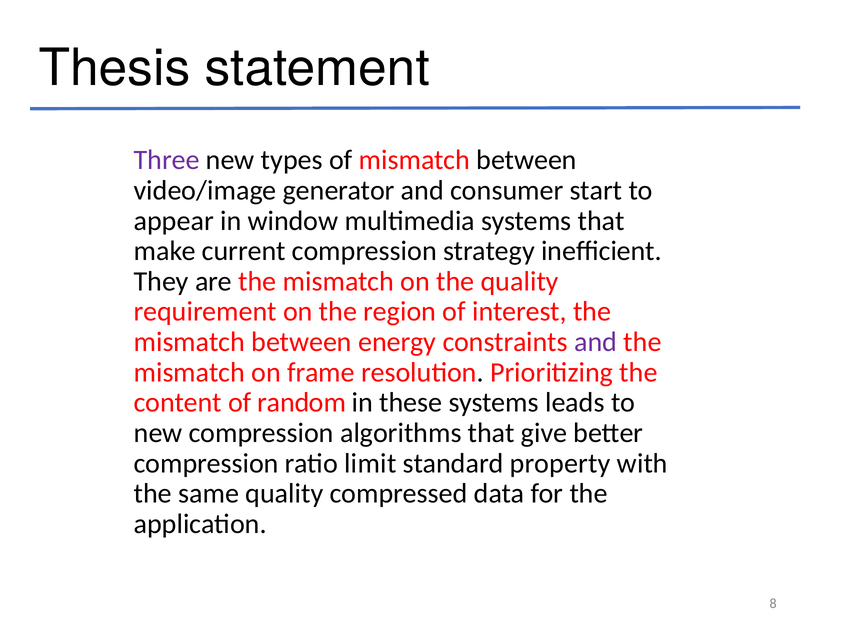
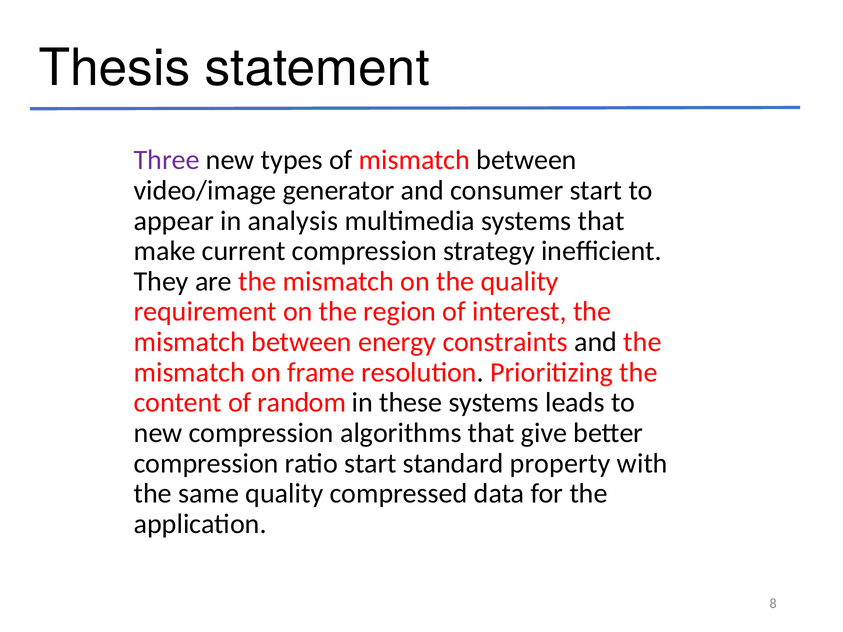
window: window -> analysis
and at (596, 342) colour: purple -> black
ratio limit: limit -> start
